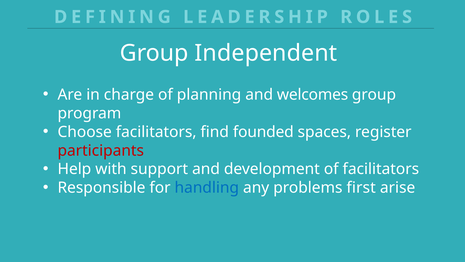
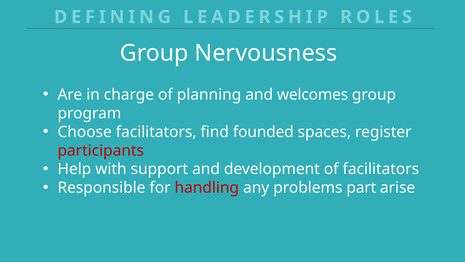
Independent: Independent -> Nervousness
handling colour: blue -> red
first: first -> part
